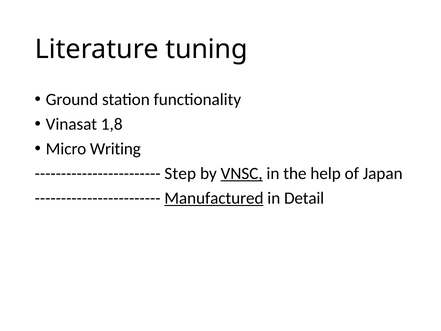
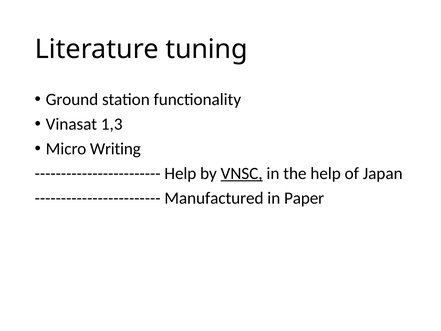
1,8: 1,8 -> 1,3
Step at (180, 173): Step -> Help
Manufactured underline: present -> none
Detail: Detail -> Paper
